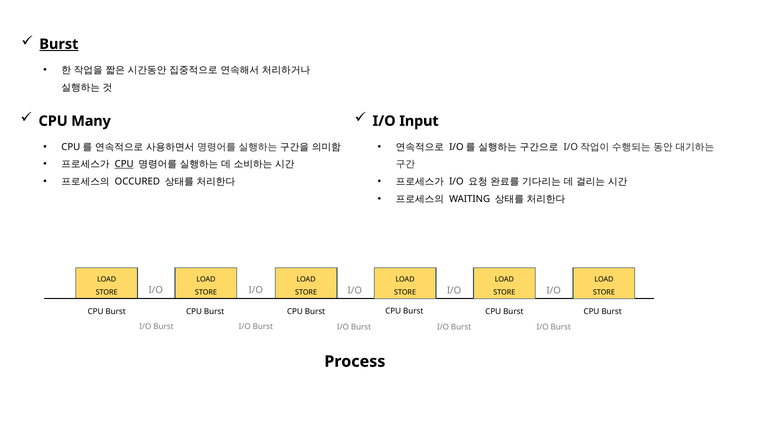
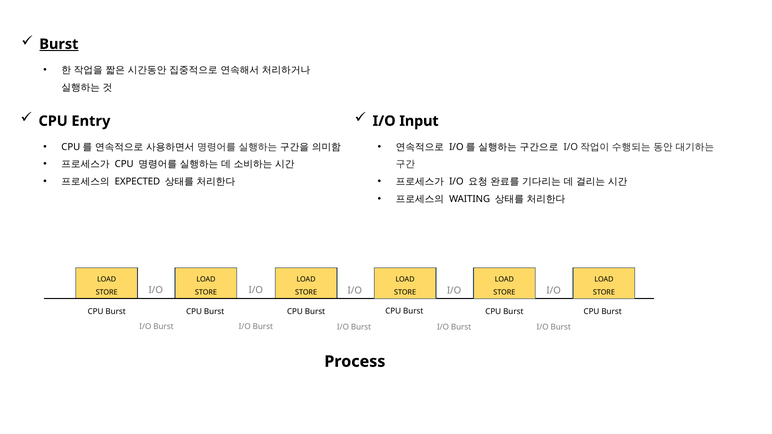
Many: Many -> Entry
CPU at (124, 164) underline: present -> none
OCCURED: OCCURED -> EXPECTED
